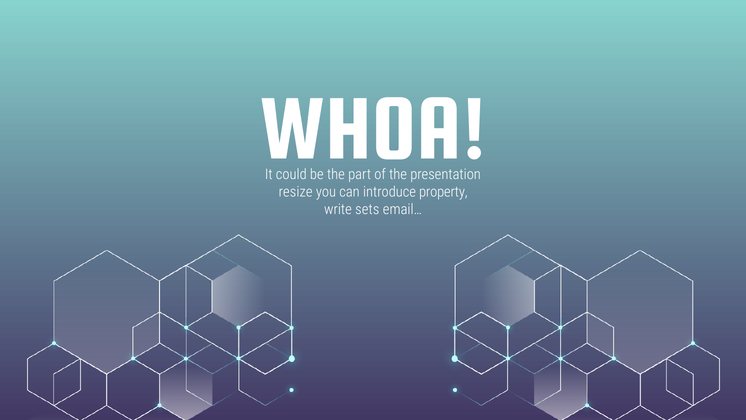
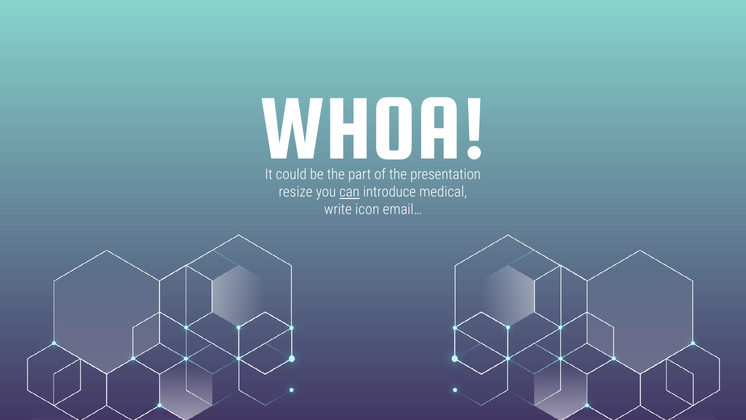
can underline: none -> present
property: property -> medical
sets: sets -> icon
